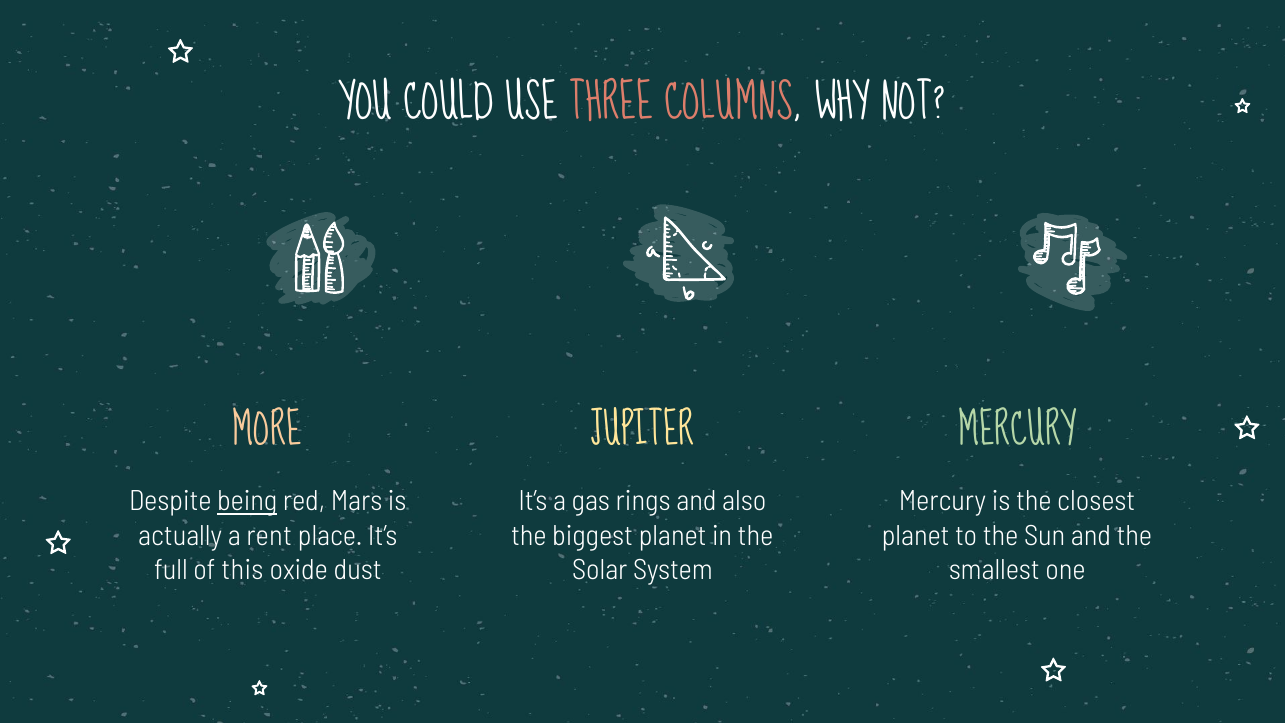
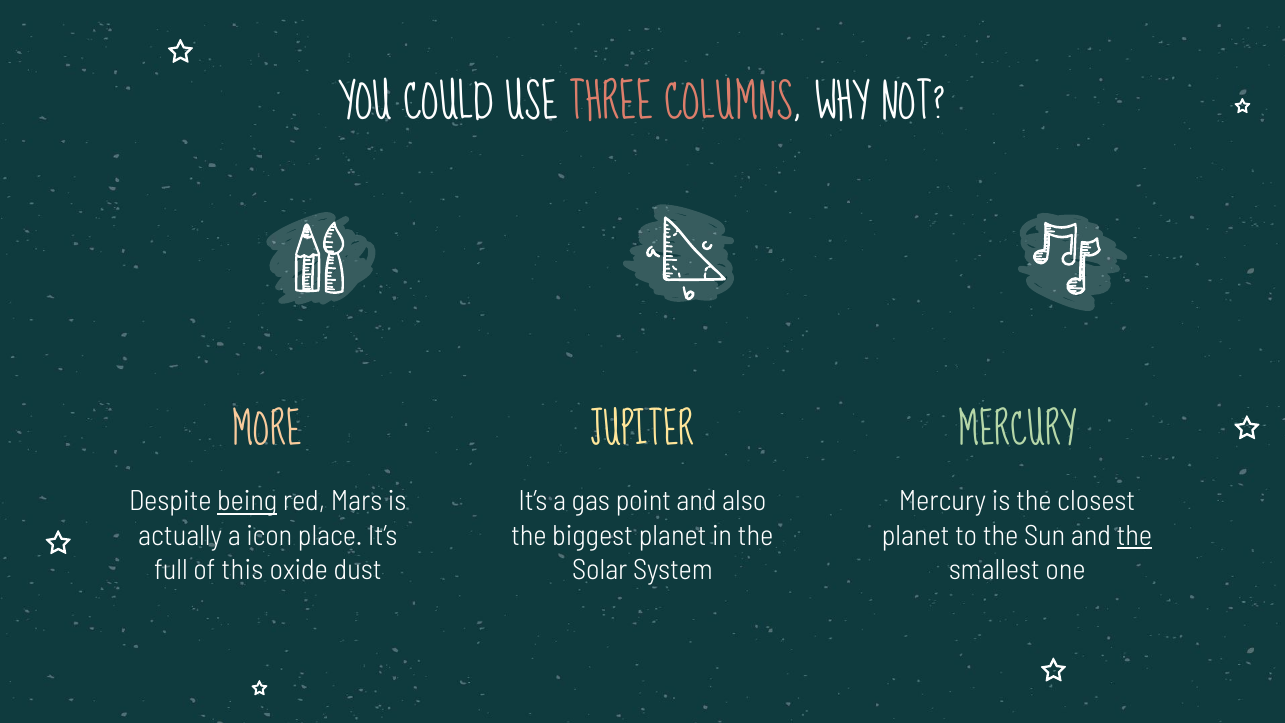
rings: rings -> point
rent: rent -> icon
the at (1134, 536) underline: none -> present
